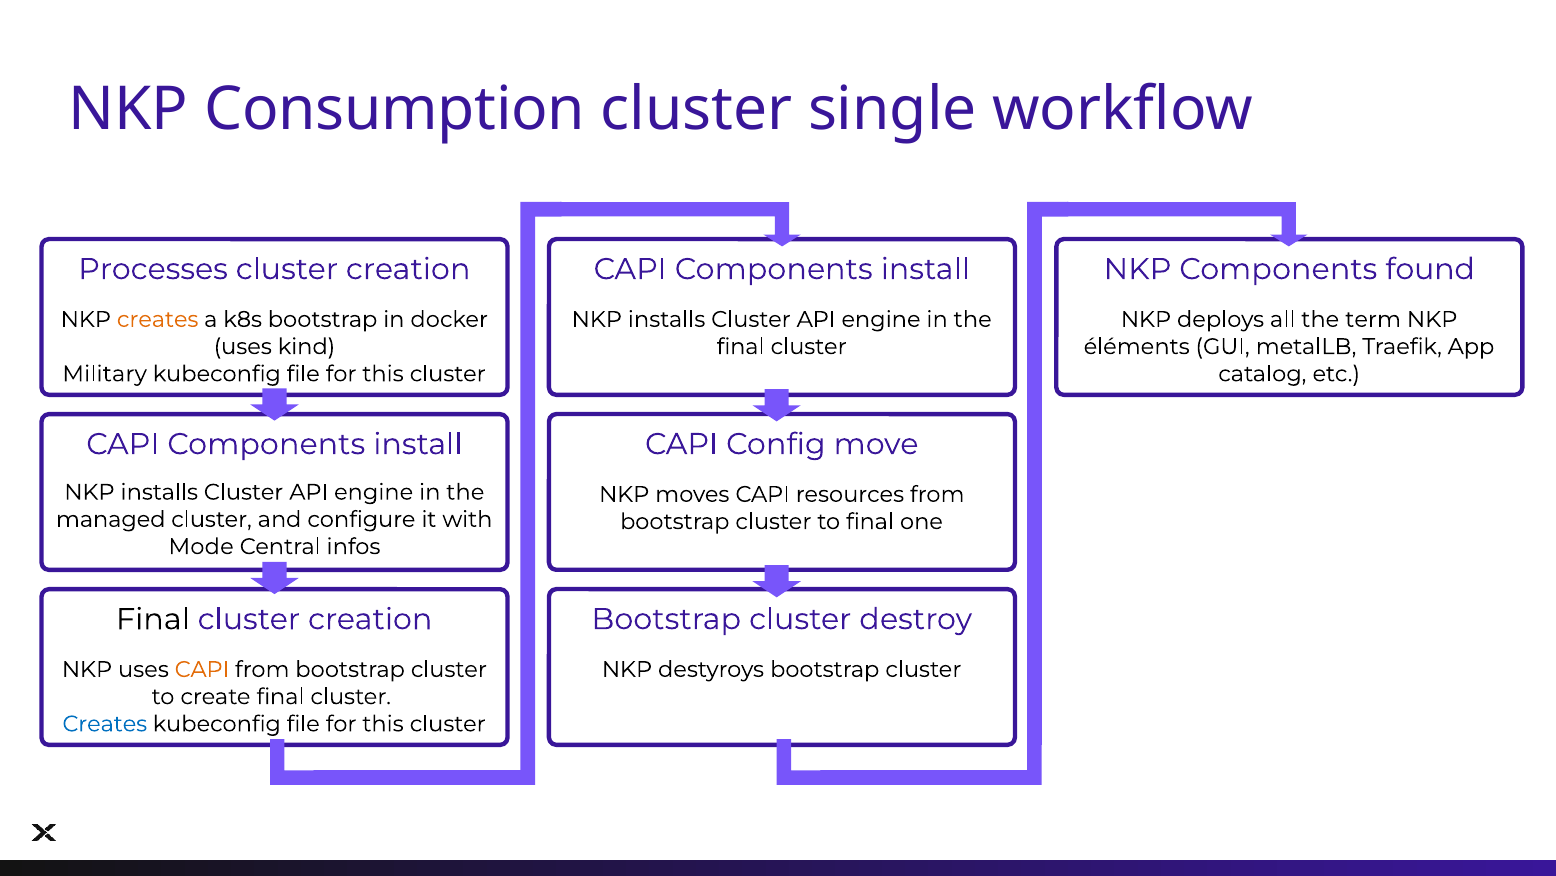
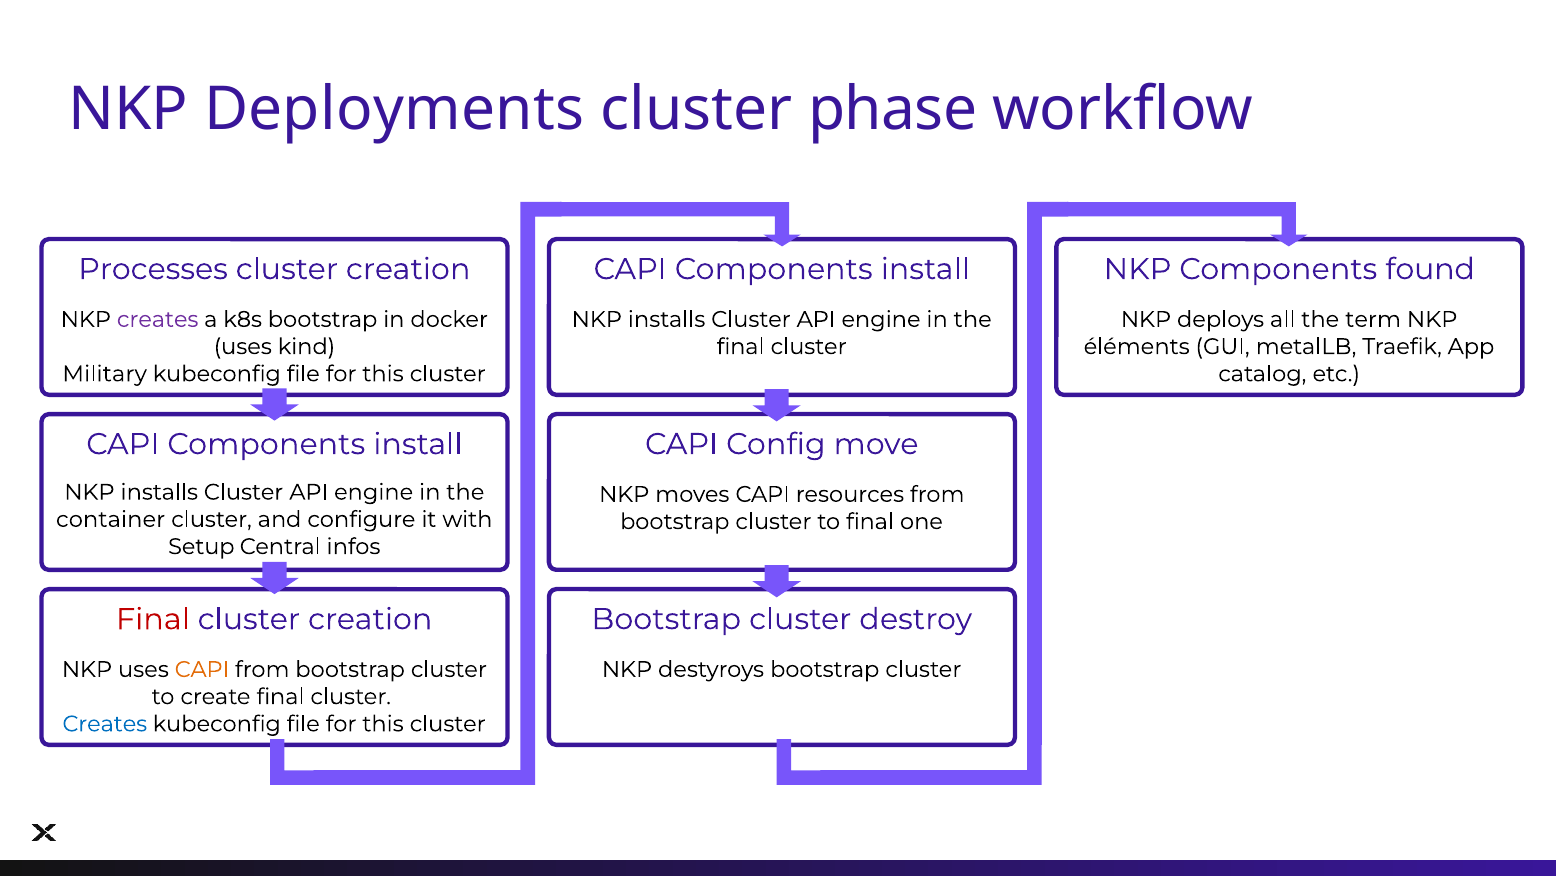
Consumption: Consumption -> Deployments
single: single -> phase
creates at (158, 319) colour: orange -> purple
managed: managed -> container
Mode: Mode -> Setup
Final at (153, 619) colour: black -> red
